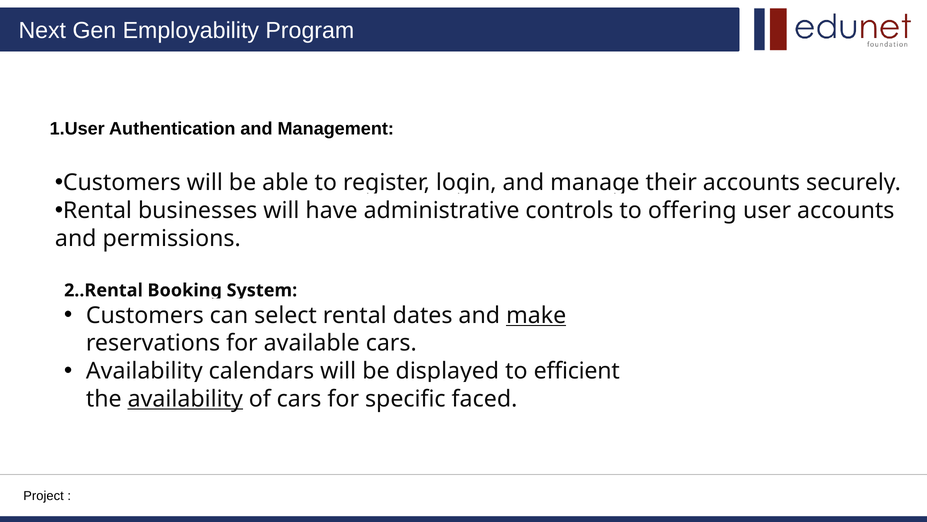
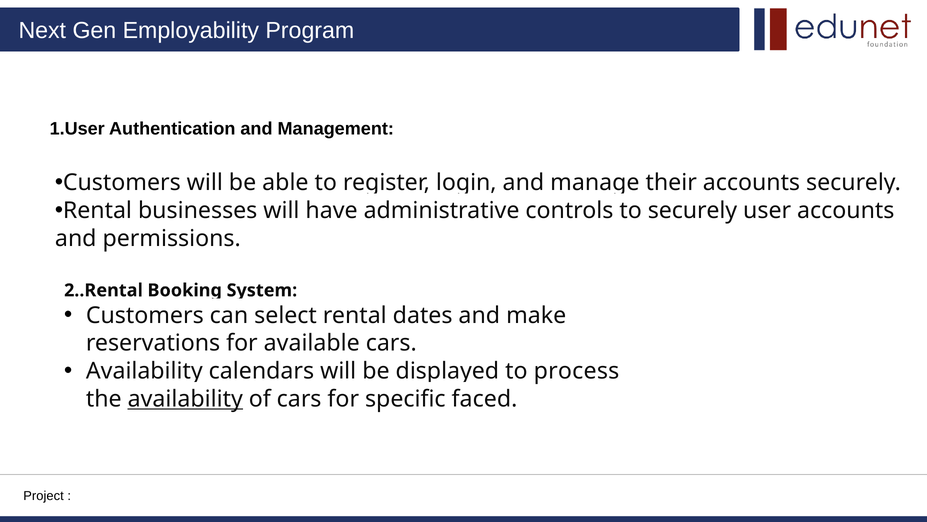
to offering: offering -> securely
make underline: present -> none
efficient: efficient -> process
